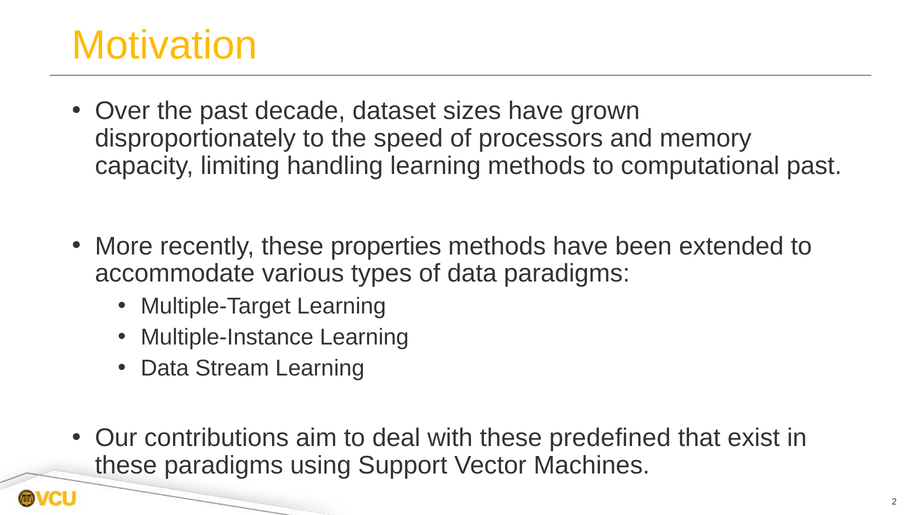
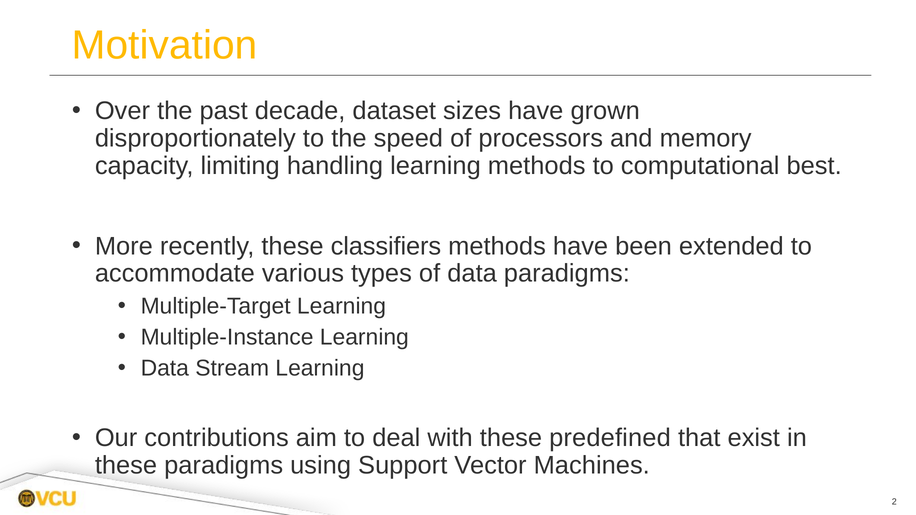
computational past: past -> best
properties: properties -> classifiers
